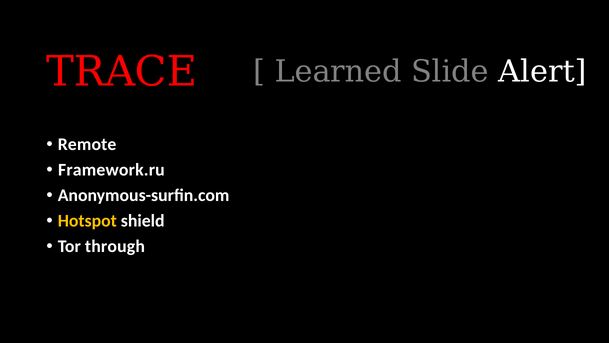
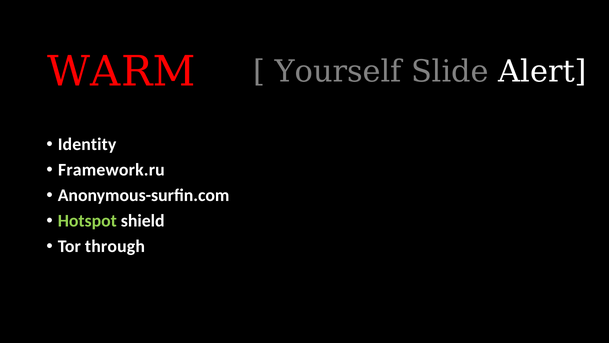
TRACE: TRACE -> WARM
Learned: Learned -> Yourself
Remote: Remote -> Identity
Hotspot colour: yellow -> light green
